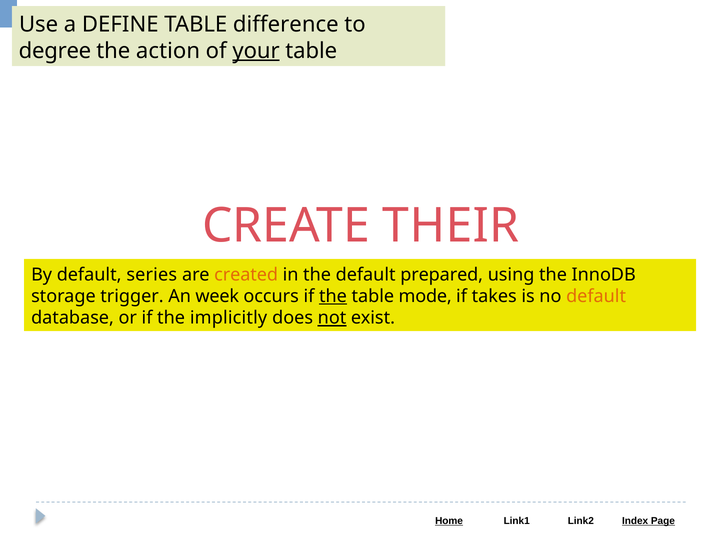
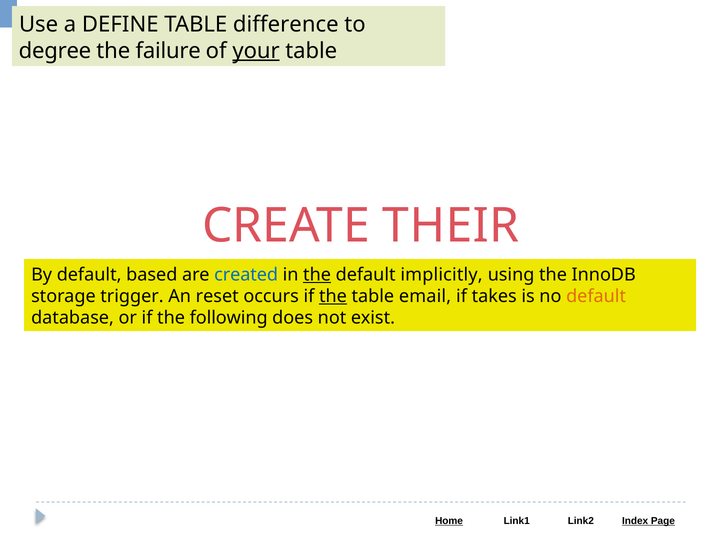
action: action -> failure
series: series -> based
created colour: orange -> blue
the at (317, 274) underline: none -> present
prepared: prepared -> implicitly
week: week -> reset
mode: mode -> email
implicitly: implicitly -> following
not underline: present -> none
